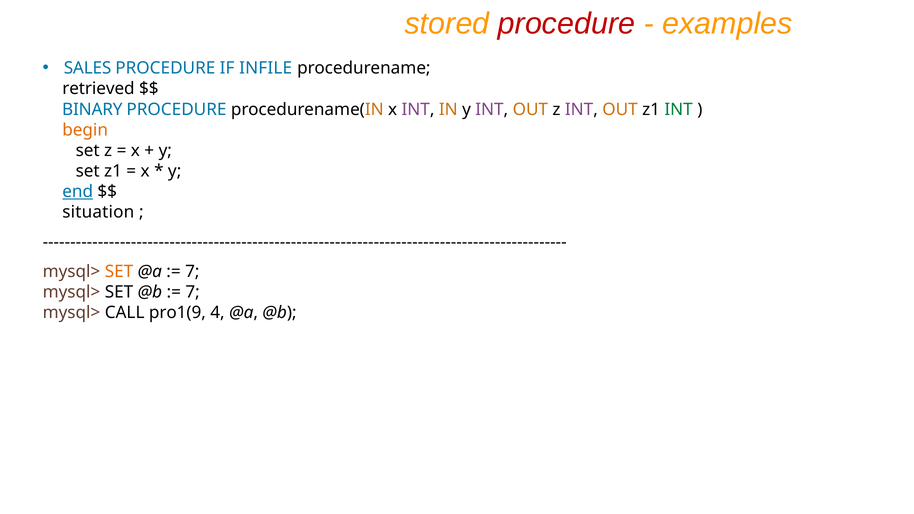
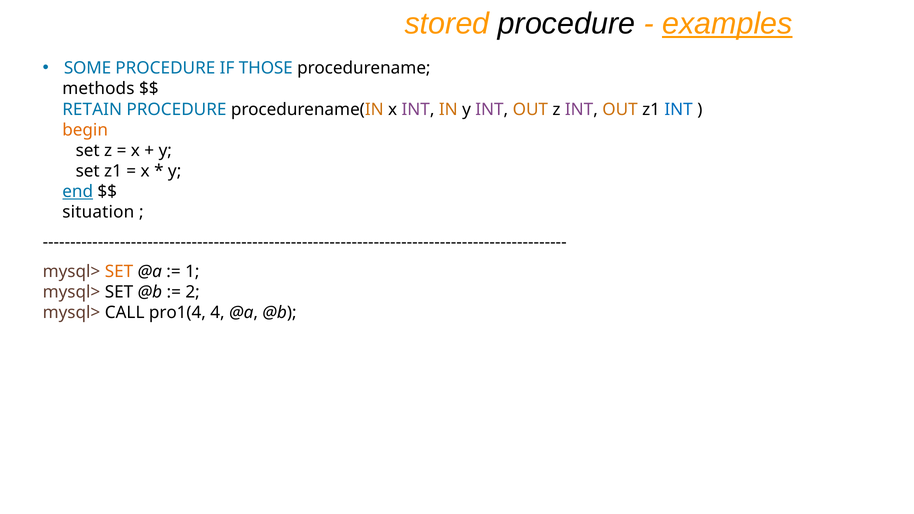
procedure at (567, 24) colour: red -> black
examples underline: none -> present
SALES: SALES -> SOME
INFILE: INFILE -> THOSE
retrieved: retrieved -> methods
BINARY: BINARY -> RETAIN
INT at (679, 109) colour: green -> blue
7 at (192, 272): 7 -> 1
7 at (193, 292): 7 -> 2
pro1(9: pro1(9 -> pro1(4
